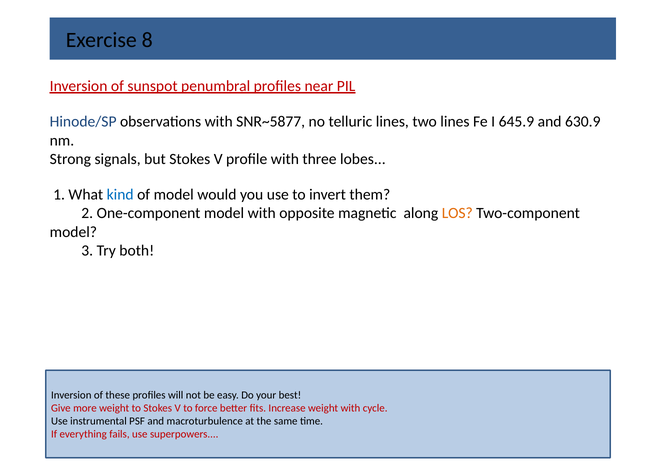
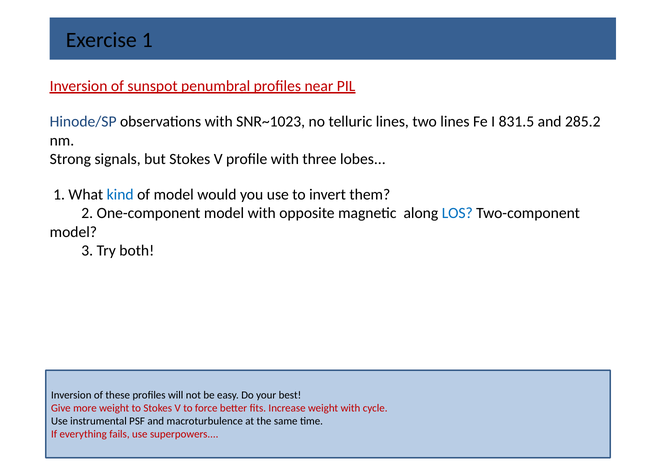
Exercise 8: 8 -> 1
SNR~5877: SNR~5877 -> SNR~1023
645.9: 645.9 -> 831.5
630.9: 630.9 -> 285.2
LOS colour: orange -> blue
